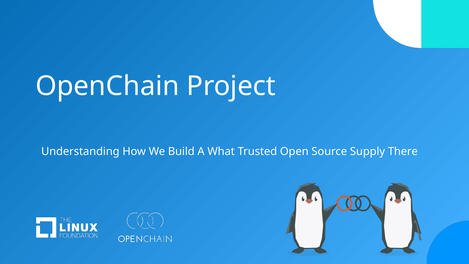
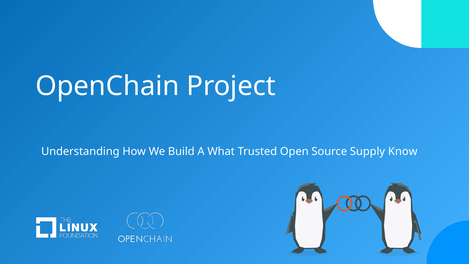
There: There -> Know
